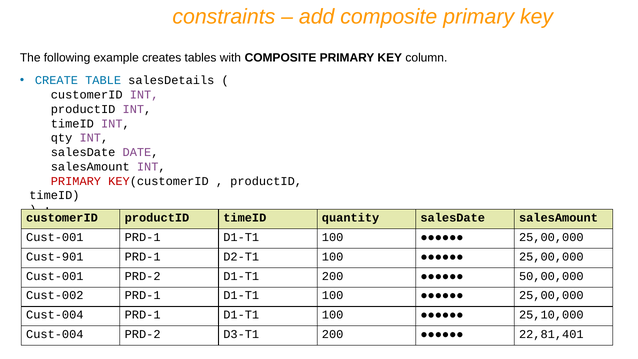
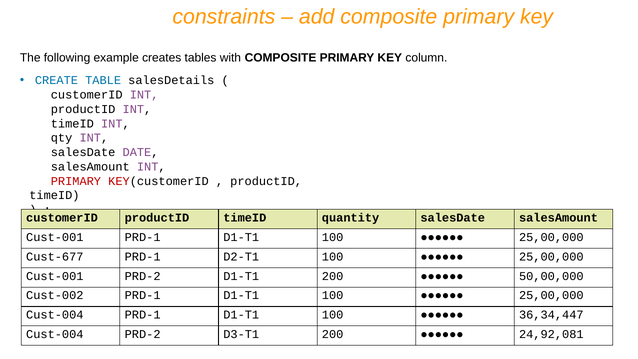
Cust-901: Cust-901 -> Cust-677
25,10,000: 25,10,000 -> 36,34,447
22,81,401: 22,81,401 -> 24,92,081
